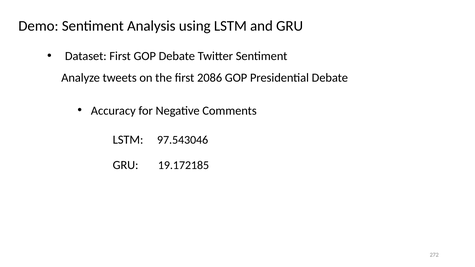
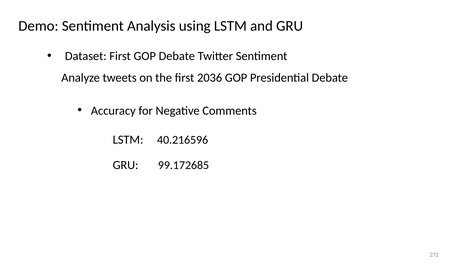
2086: 2086 -> 2036
97.543046: 97.543046 -> 40.216596
19.172185: 19.172185 -> 99.172685
